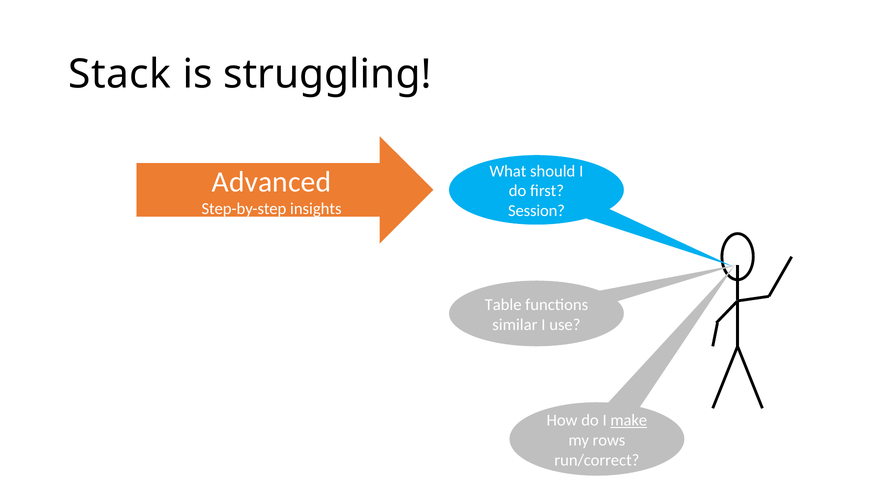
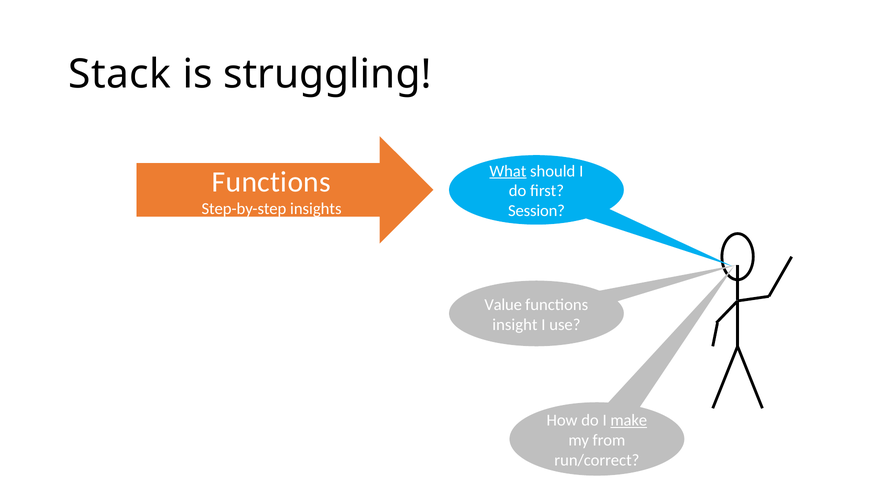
What underline: none -> present
Advanced at (271, 182): Advanced -> Functions
Table: Table -> Value
similar: similar -> insight
rows: rows -> from
